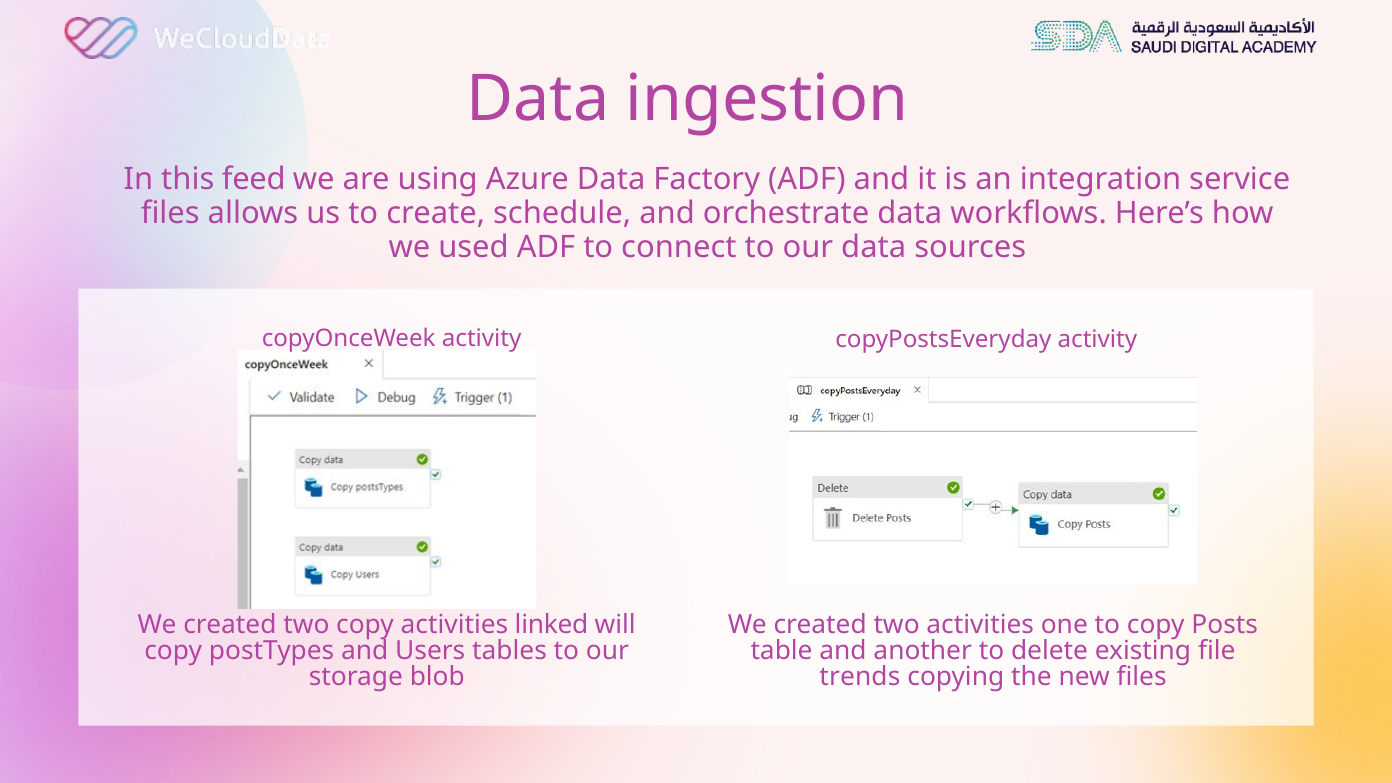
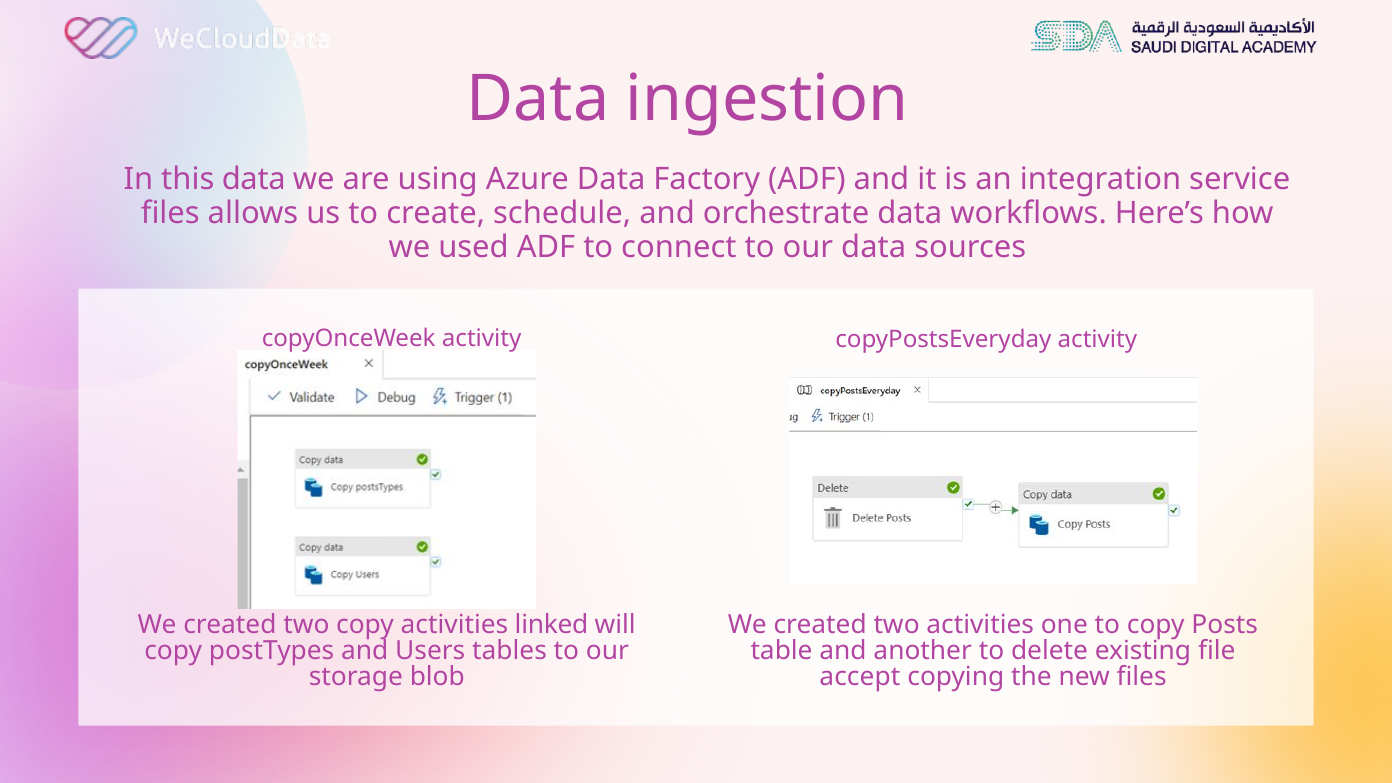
this feed: feed -> data
trends: trends -> accept
